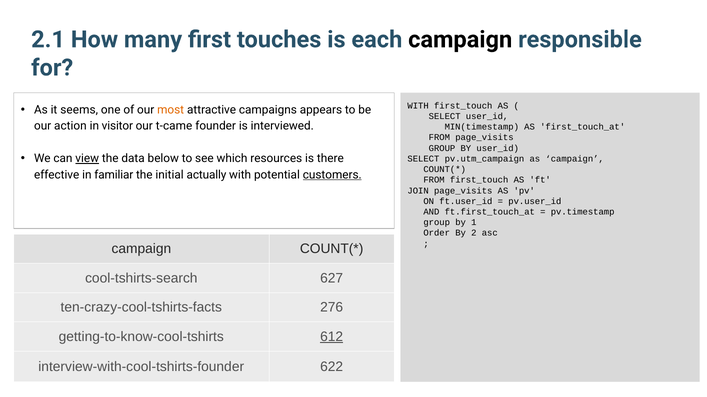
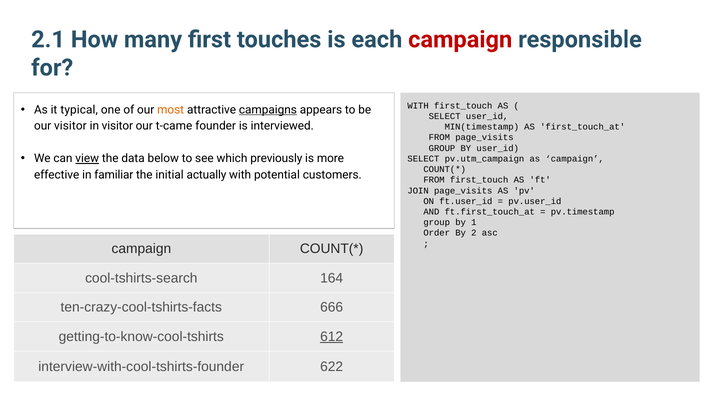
campaign at (460, 40) colour: black -> red
seems: seems -> typical
campaigns underline: none -> present
our action: action -> visitor
resources: resources -> previously
there: there -> more
customers underline: present -> none
627: 627 -> 164
276: 276 -> 666
